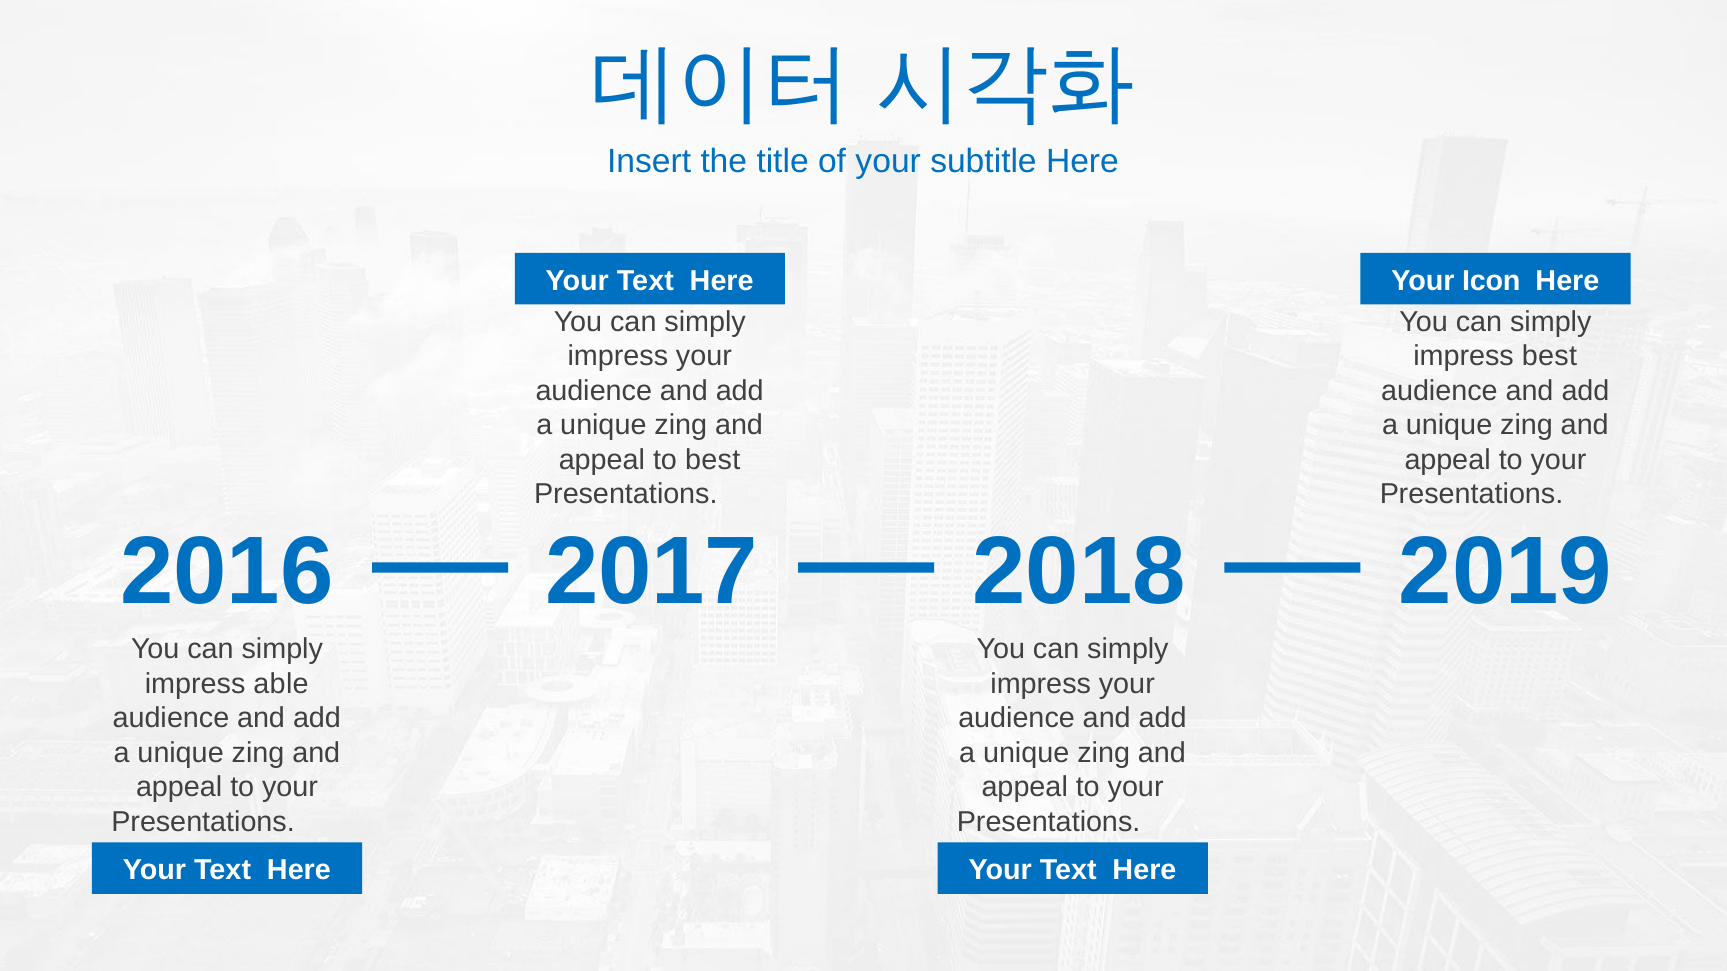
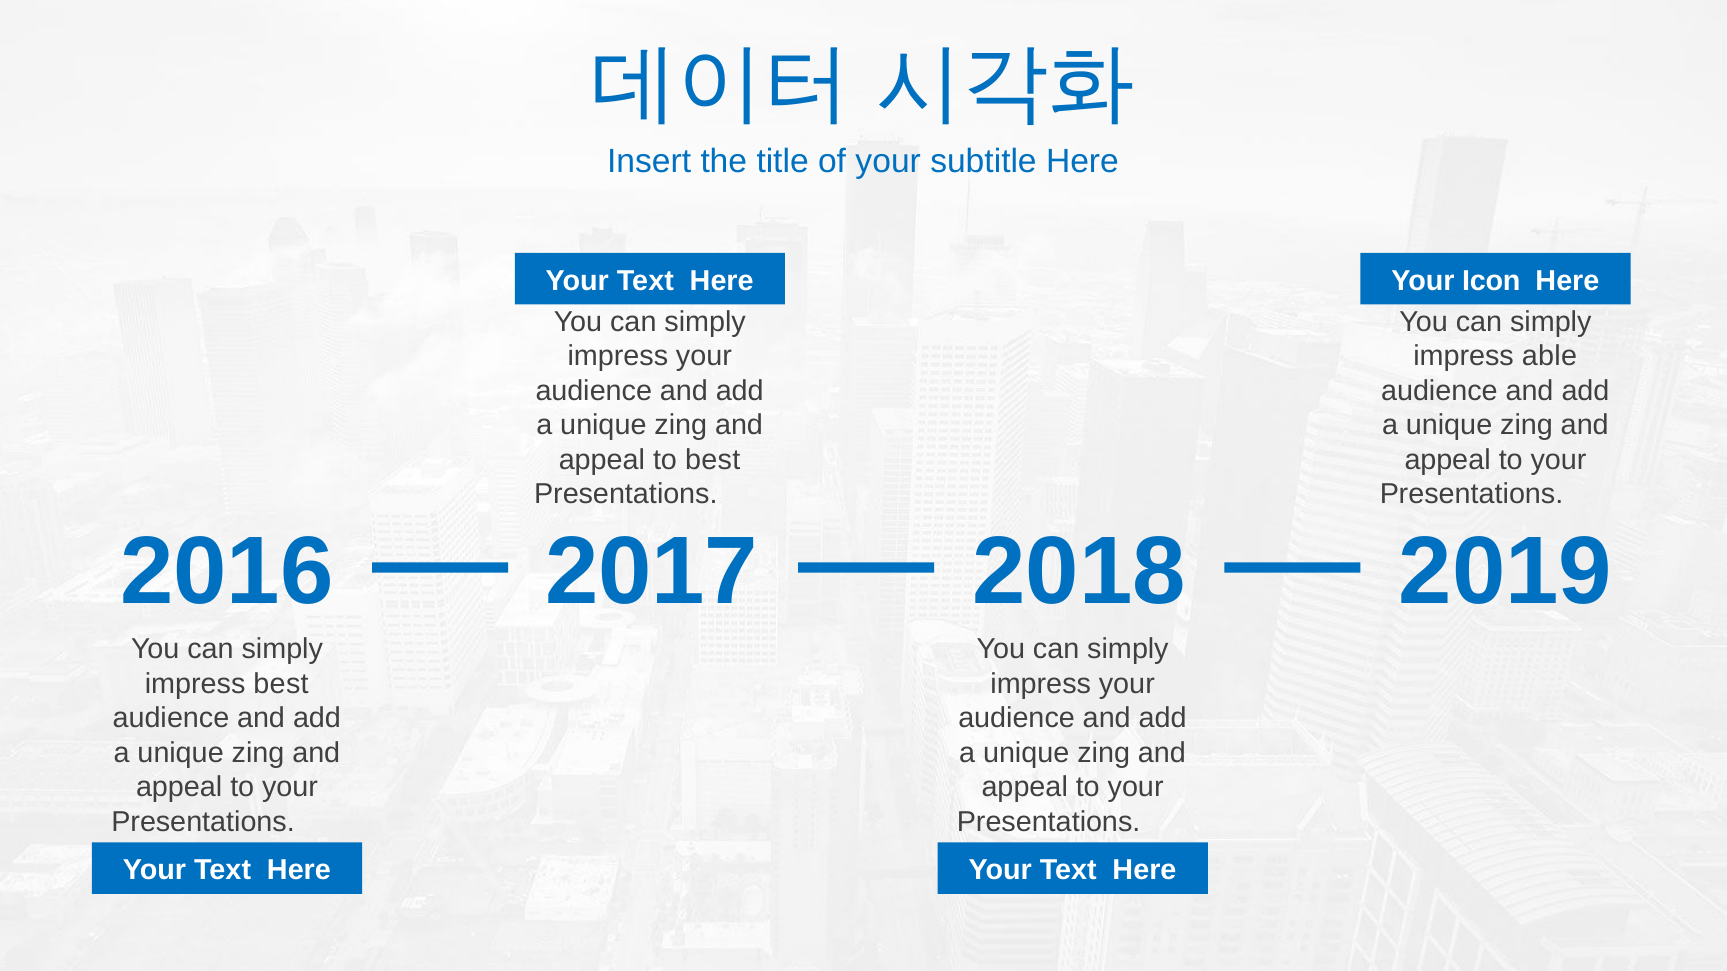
impress best: best -> able
impress able: able -> best
